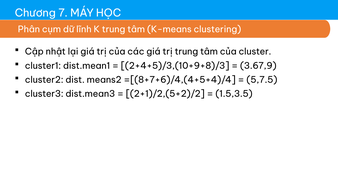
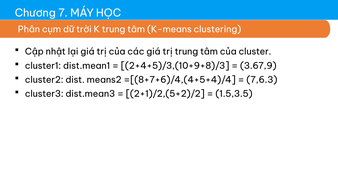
lĩnh: lĩnh -> trời
5,7.5: 5,7.5 -> 7,6.3
